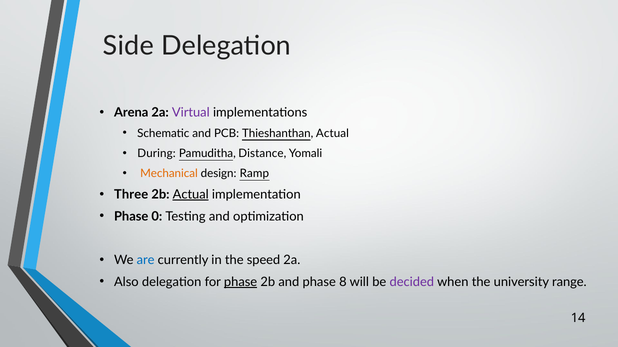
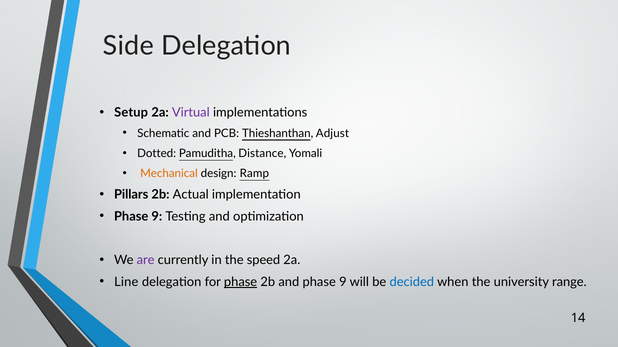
Arena: Arena -> Setup
Thieshanthan Actual: Actual -> Adjust
During: During -> Dotted
Three: Three -> Pillars
Actual at (191, 195) underline: present -> none
0 at (157, 217): 0 -> 9
are colour: blue -> purple
Also: Also -> Line
and phase 8: 8 -> 9
decided colour: purple -> blue
